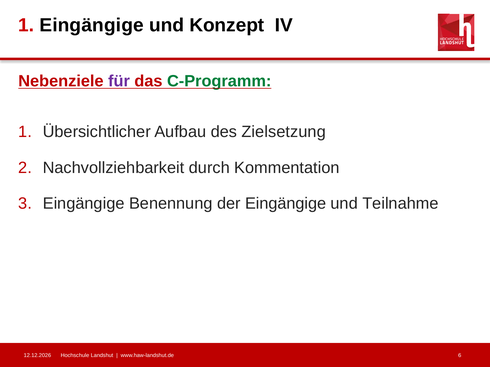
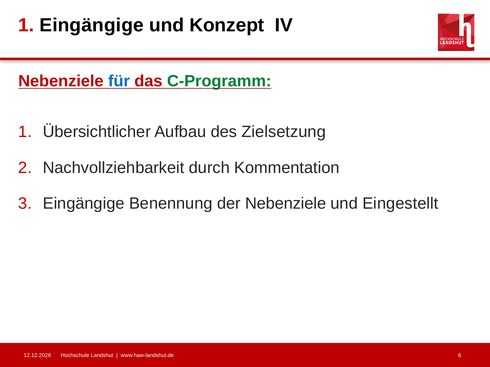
für colour: purple -> blue
der Eingängige: Eingängige -> Nebenziele
Teilnahme: Teilnahme -> Eingestellt
